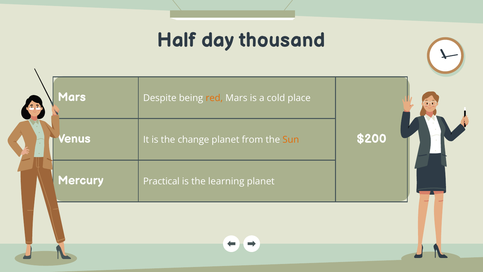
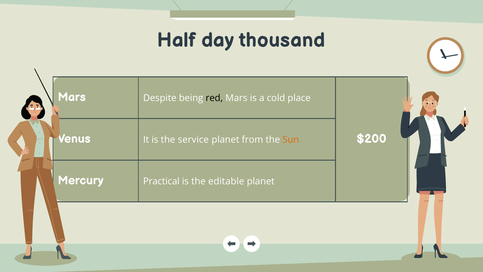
red colour: orange -> black
change: change -> service
learning: learning -> editable
